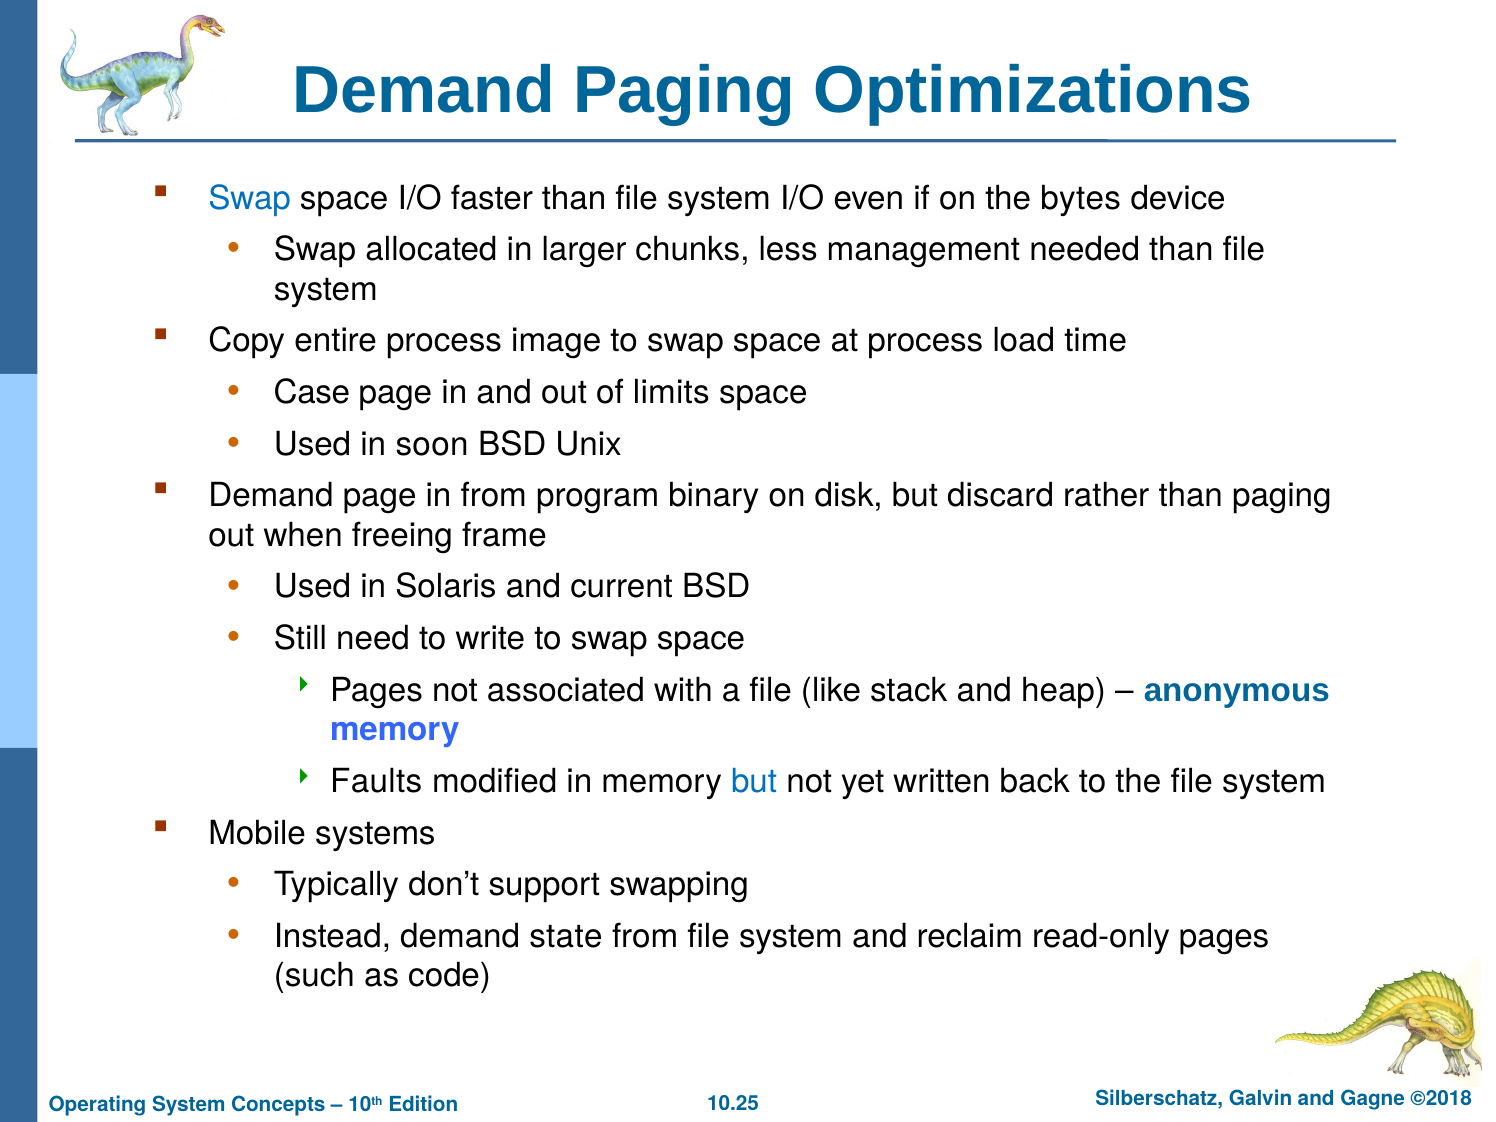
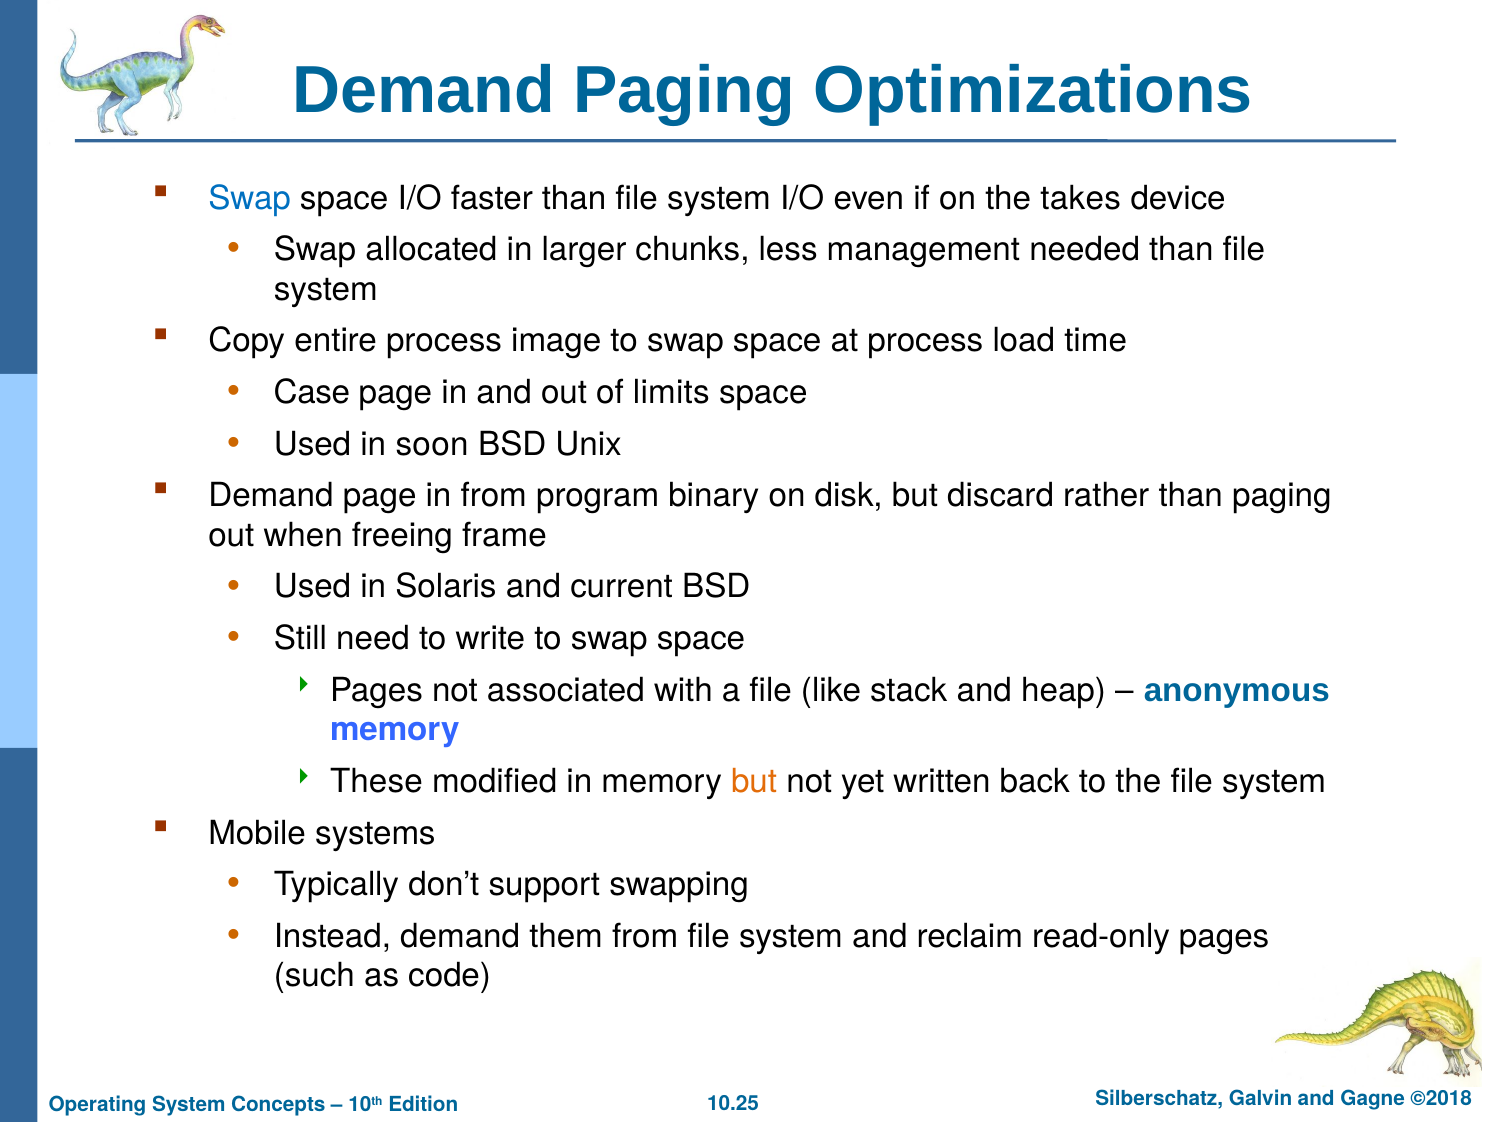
bytes: bytes -> takes
Faults: Faults -> These
but at (754, 782) colour: blue -> orange
state: state -> them
